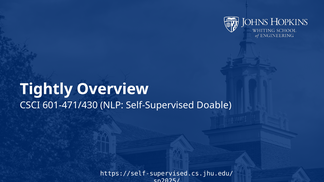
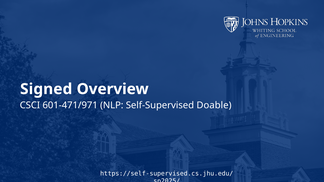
Tightly: Tightly -> Signed
601-471/430: 601-471/430 -> 601-471/971
